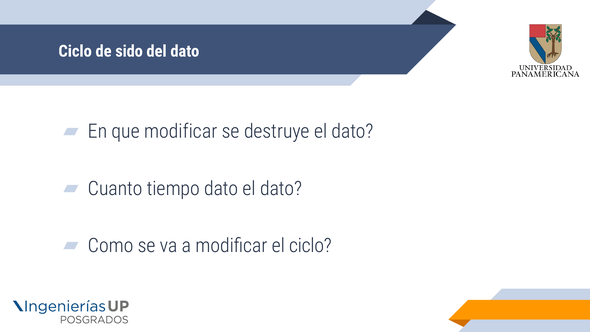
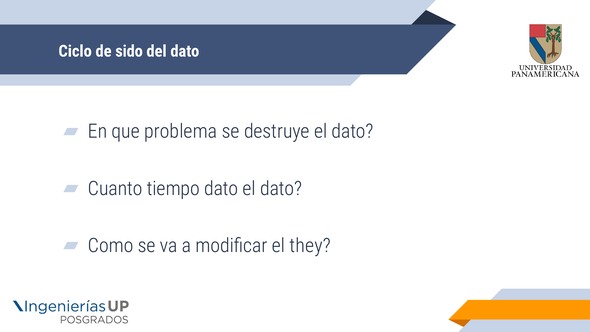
que modificar: modificar -> problema
el ciclo: ciclo -> they
